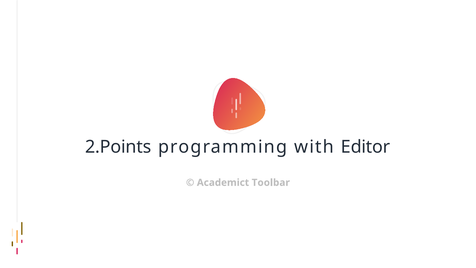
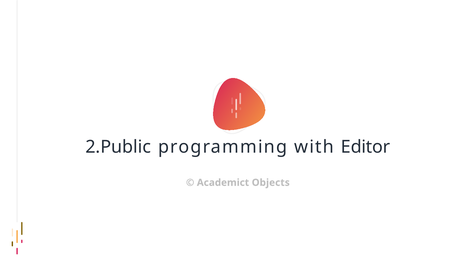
2.Points: 2.Points -> 2.Public
Toolbar: Toolbar -> Objects
